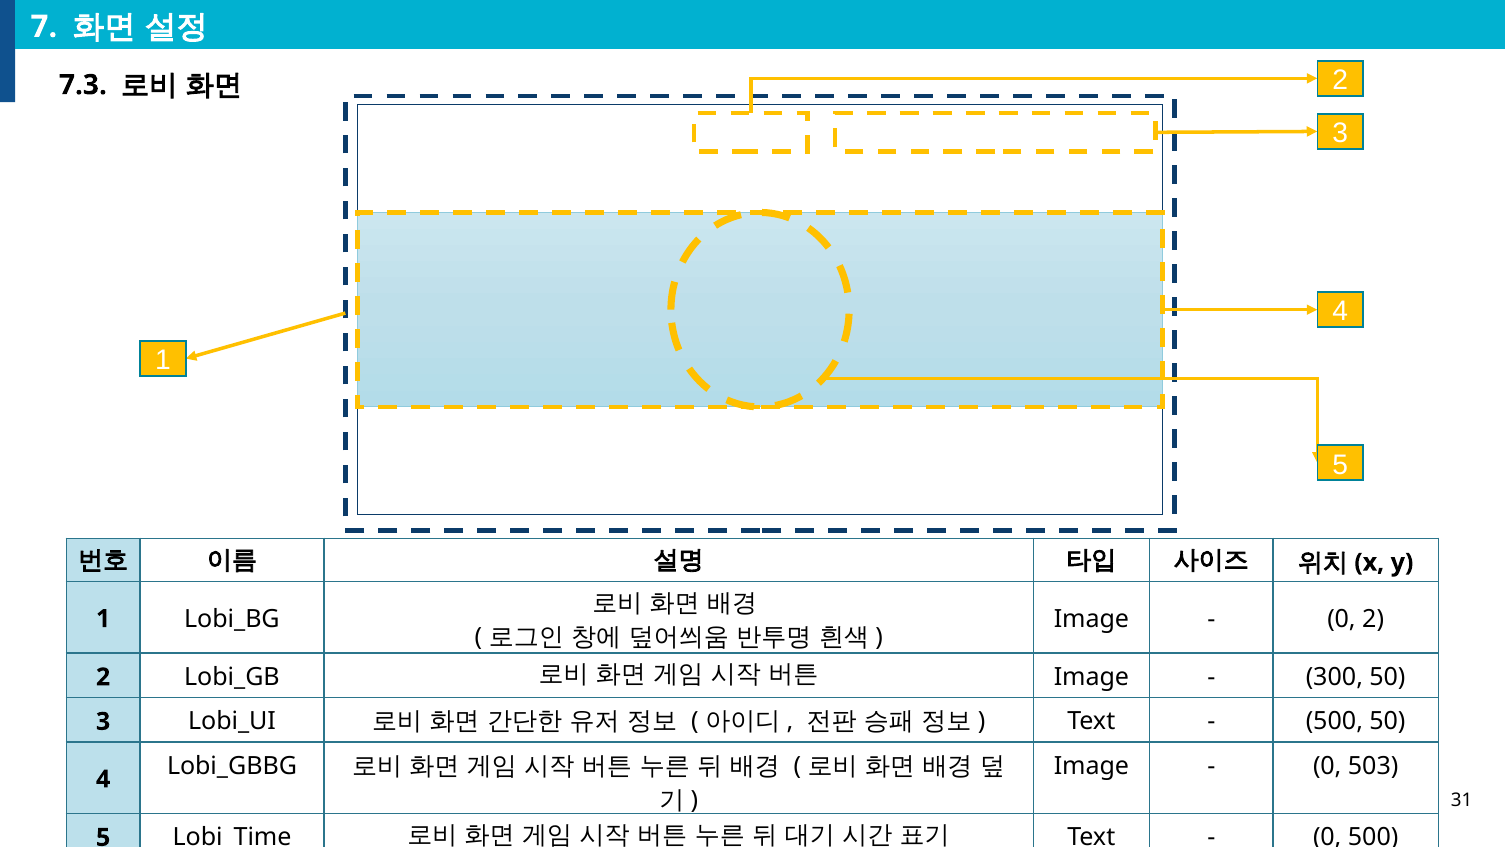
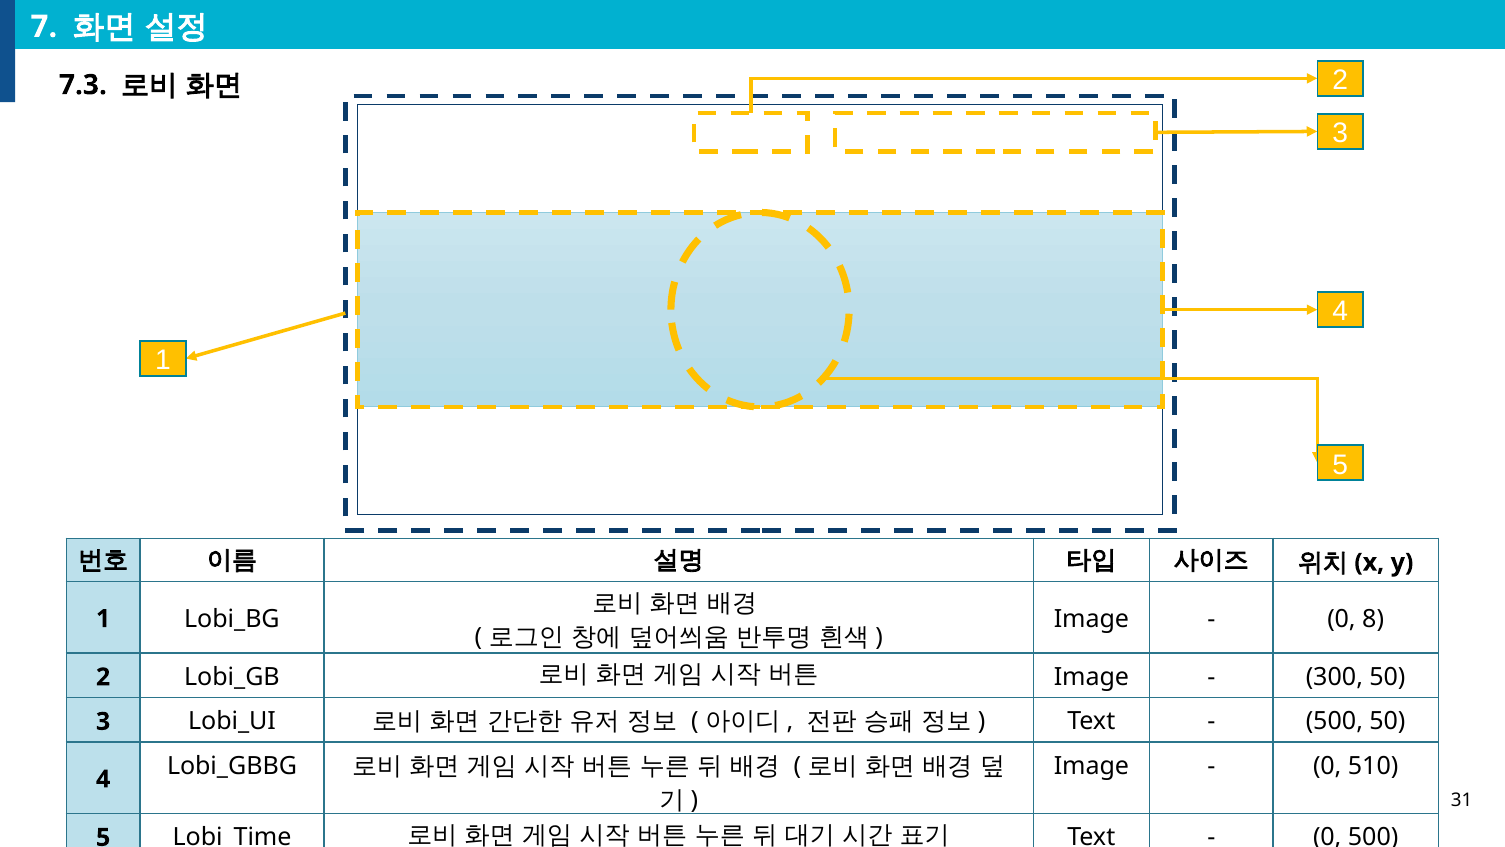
0 2: 2 -> 8
503: 503 -> 510
